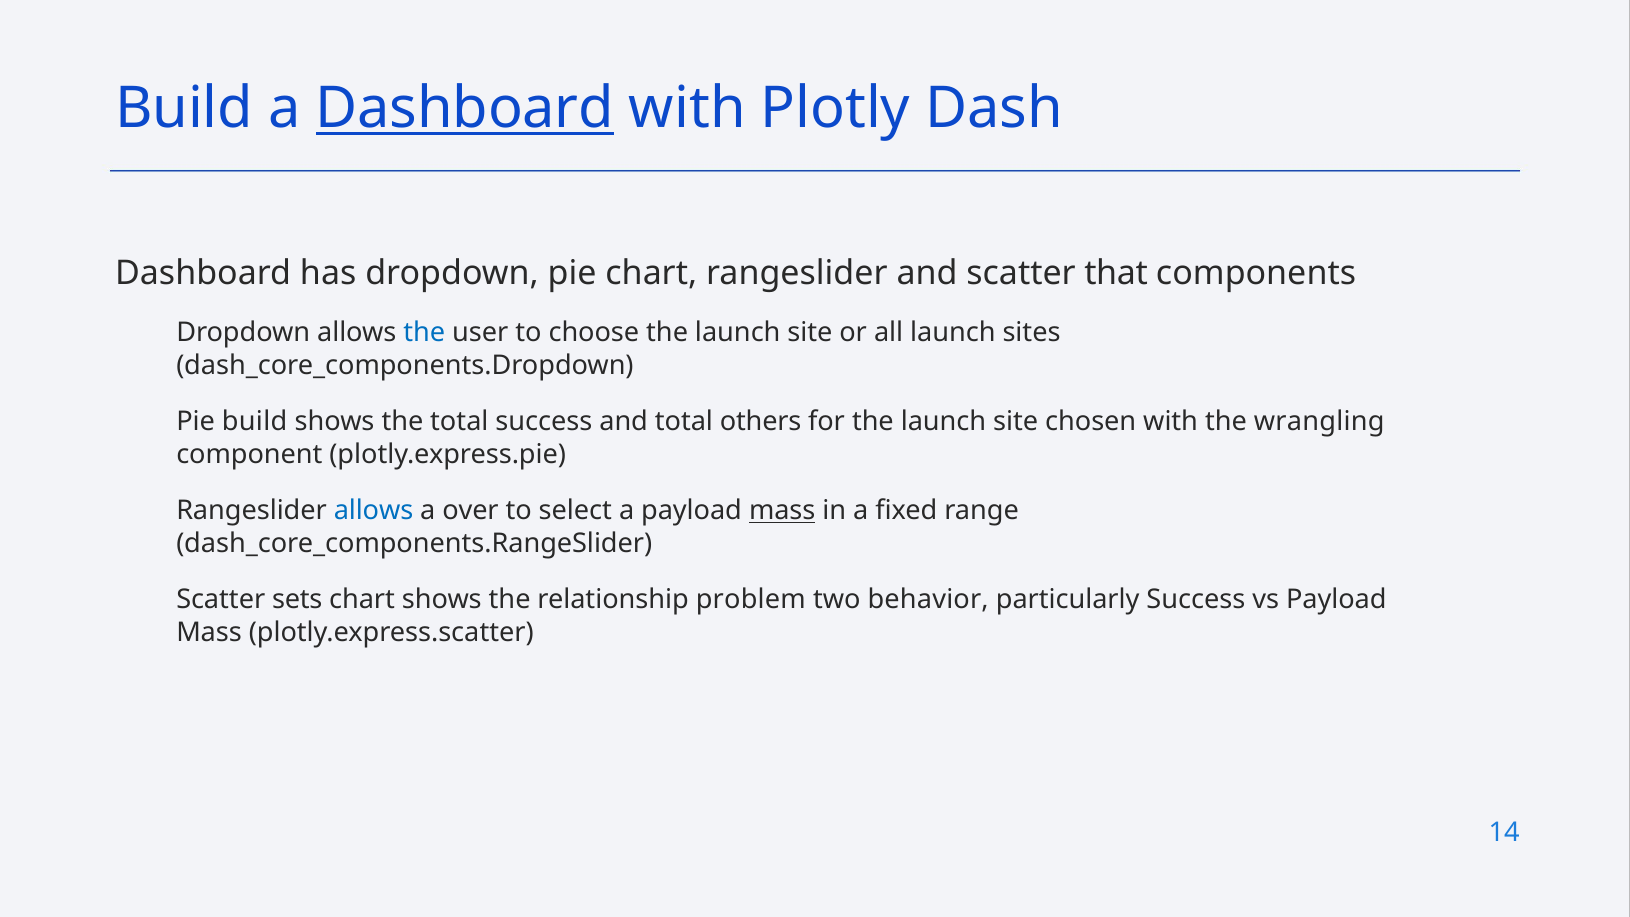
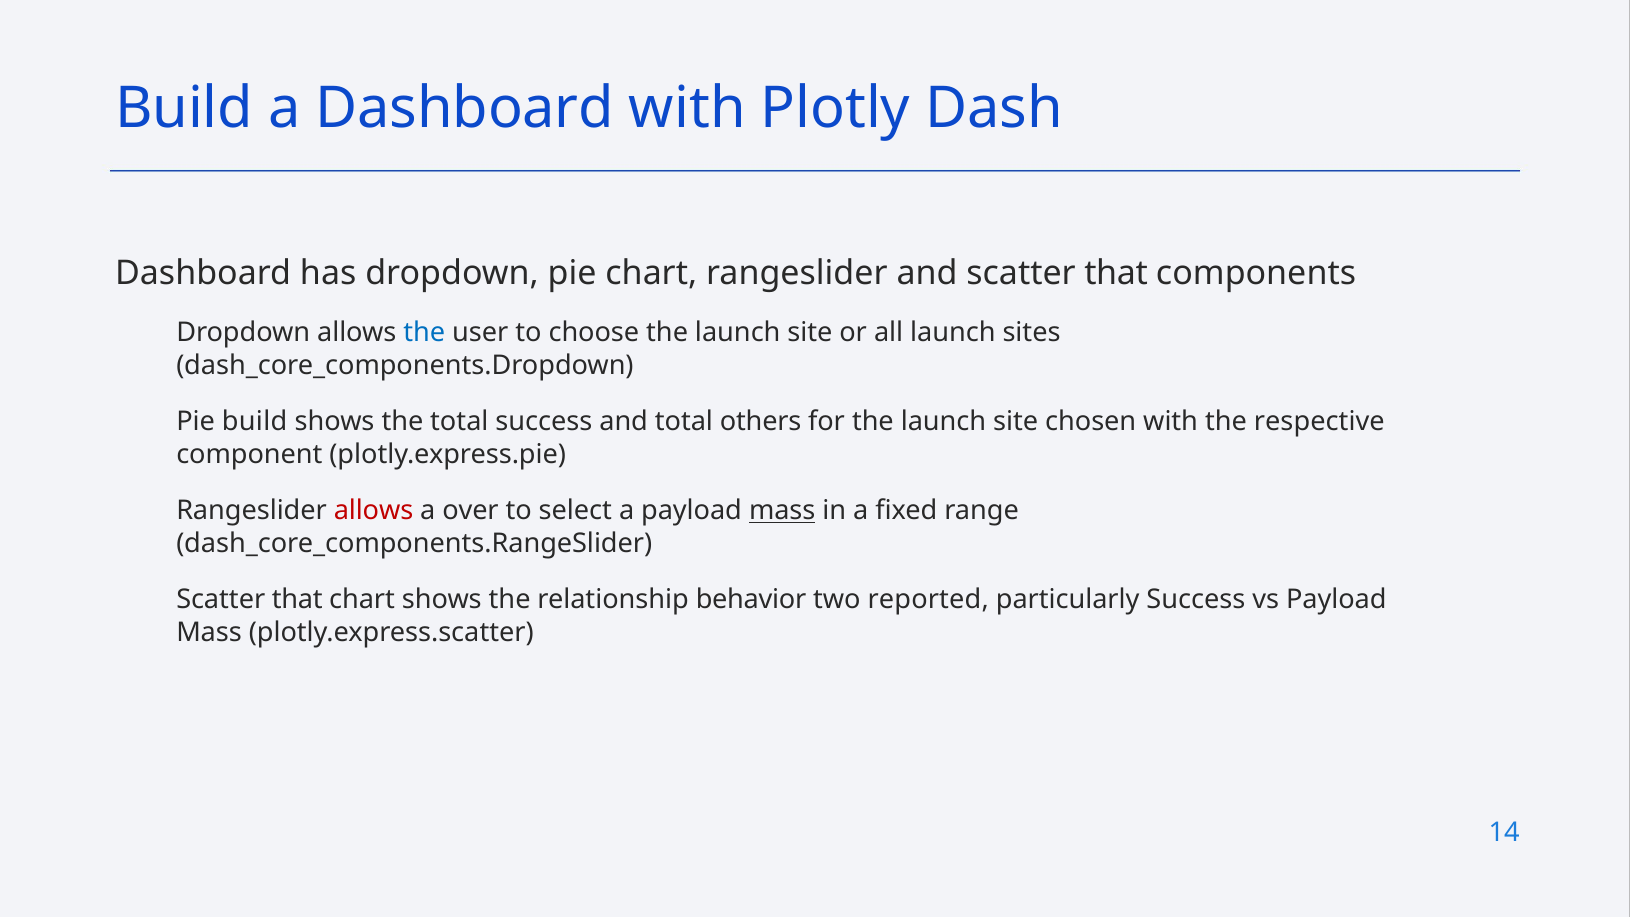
Dashboard at (465, 109) underline: present -> none
wrangling: wrangling -> respective
allows at (374, 511) colour: blue -> red
sets at (297, 599): sets -> that
problem: problem -> behavior
behavior: behavior -> reported
